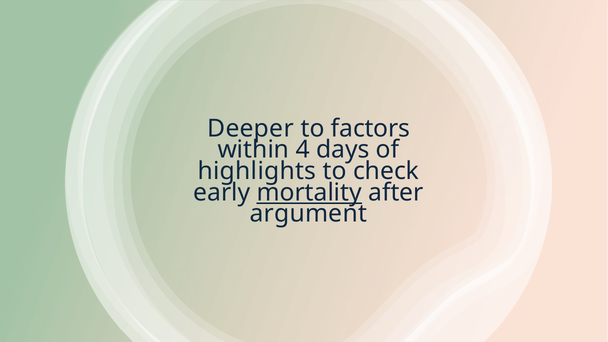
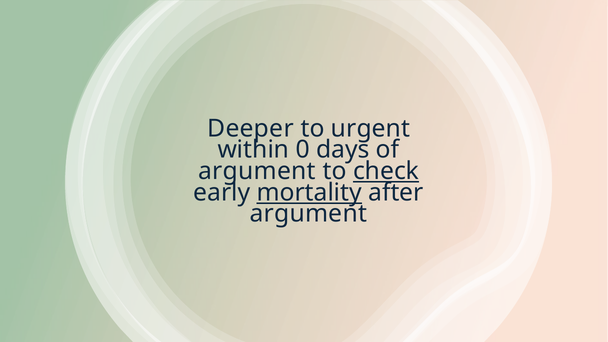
factors: factors -> urgent
4: 4 -> 0
highlights at (257, 171): highlights -> argument
check underline: none -> present
